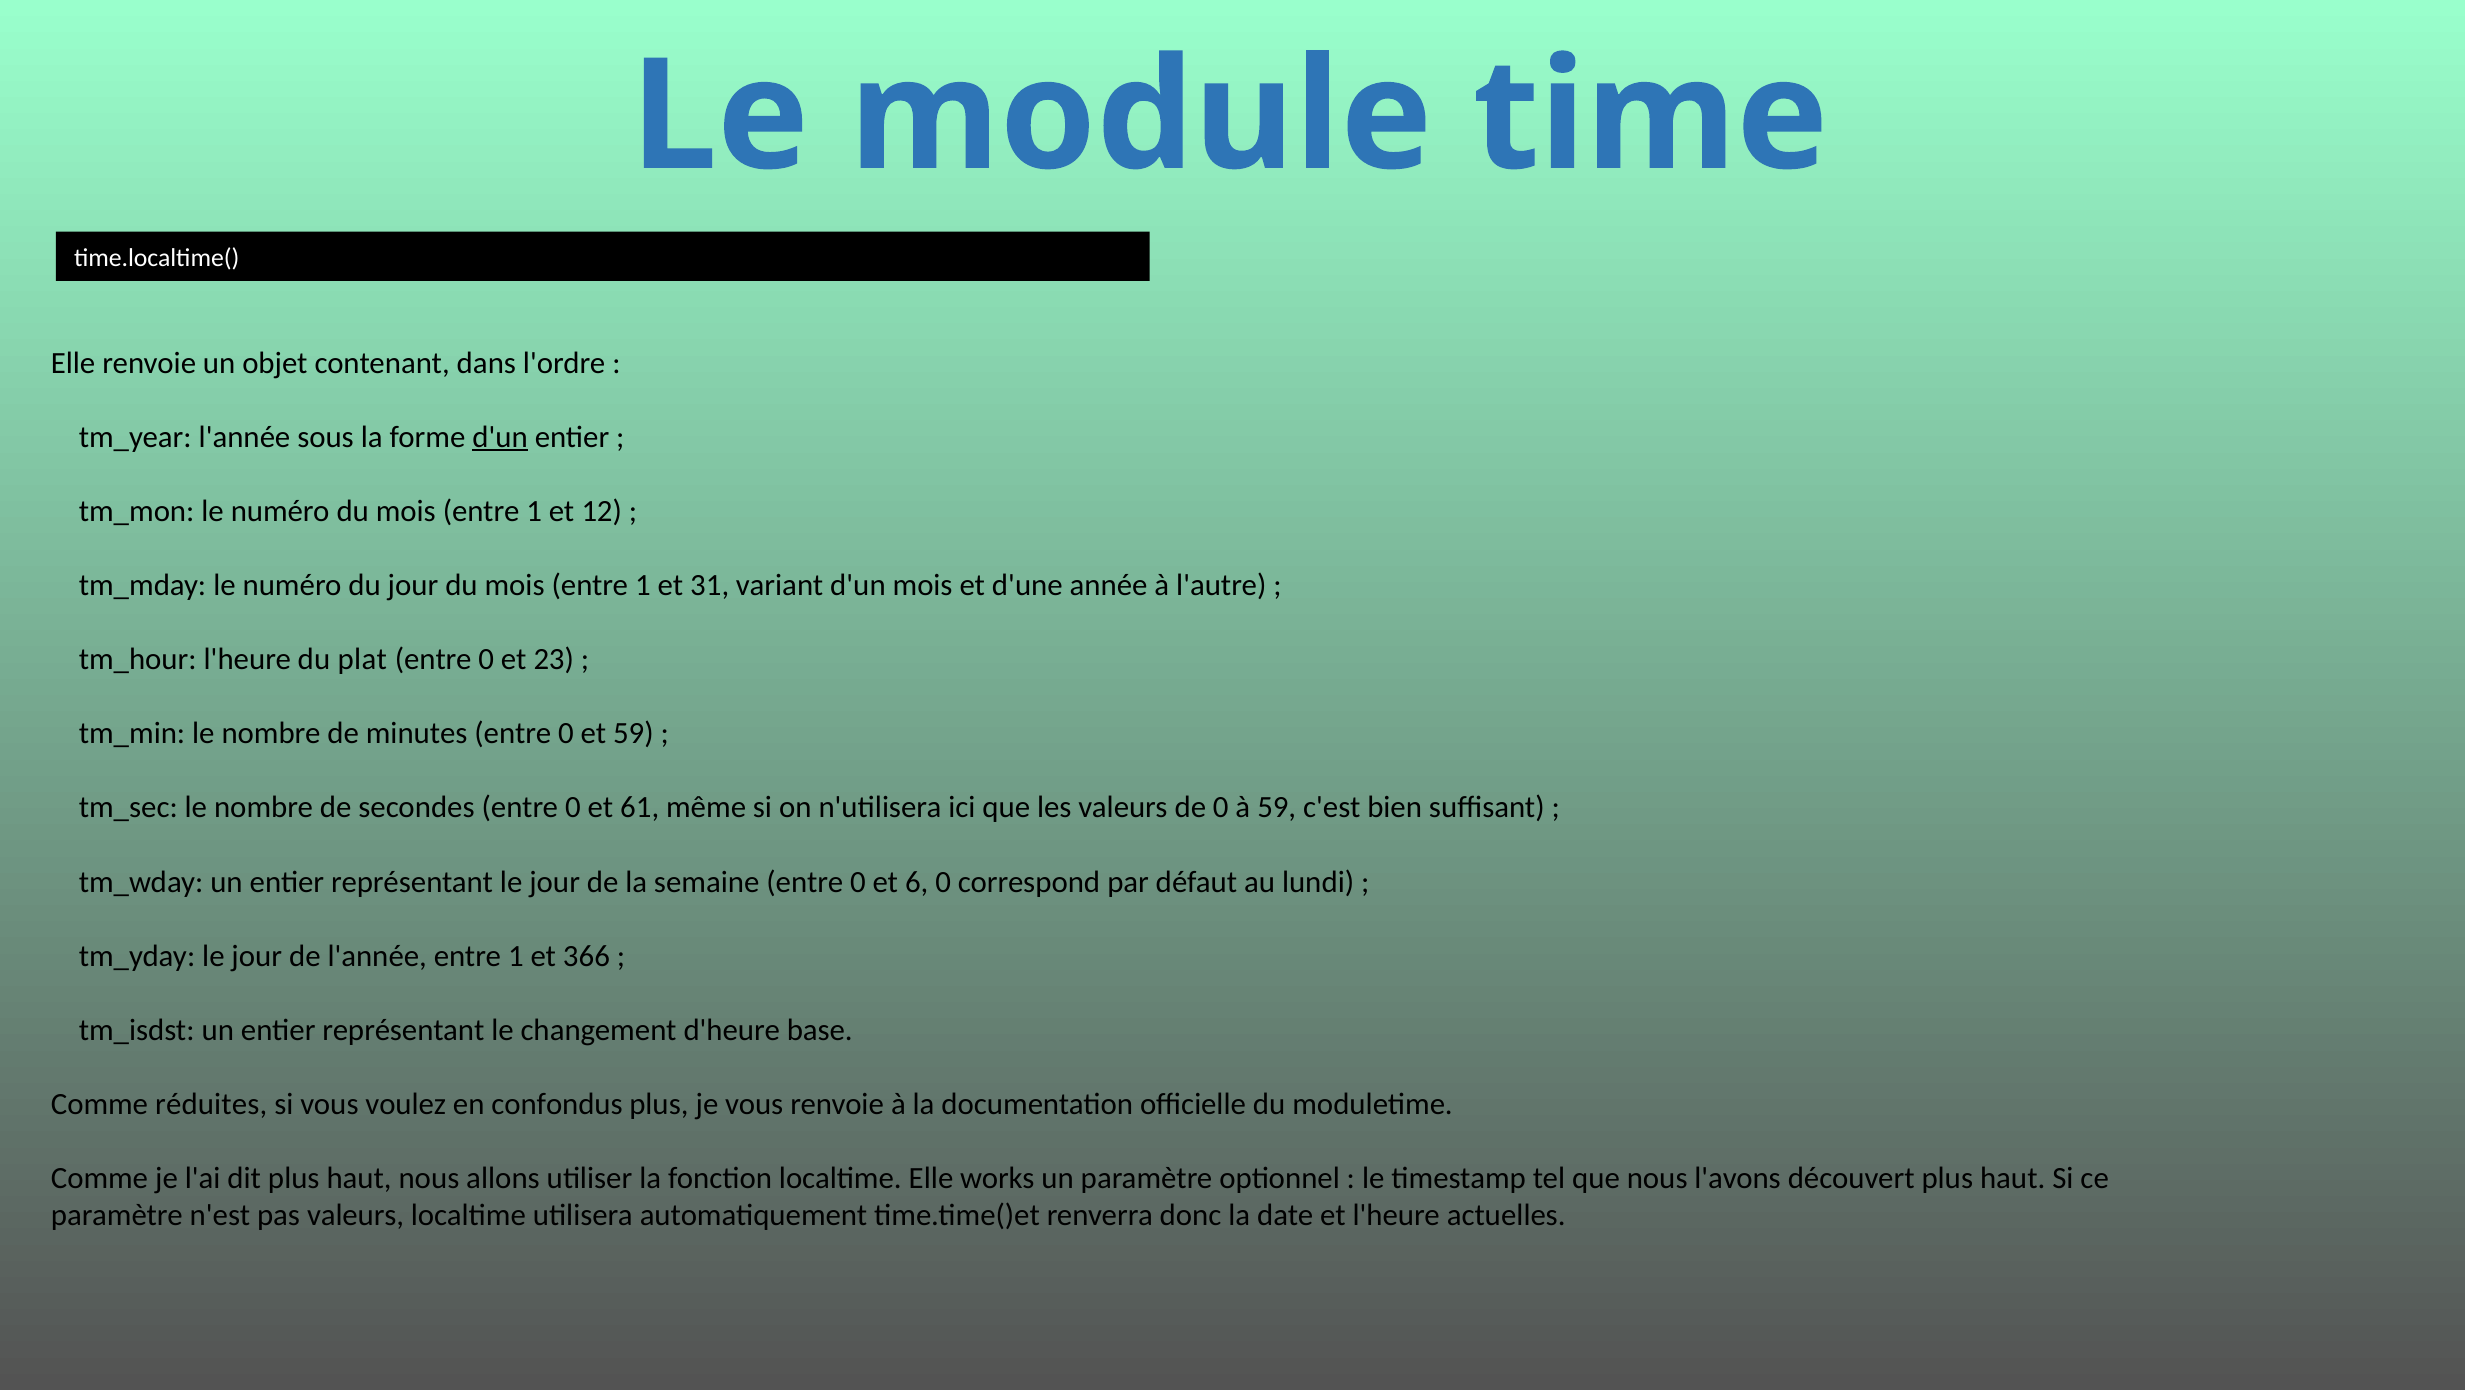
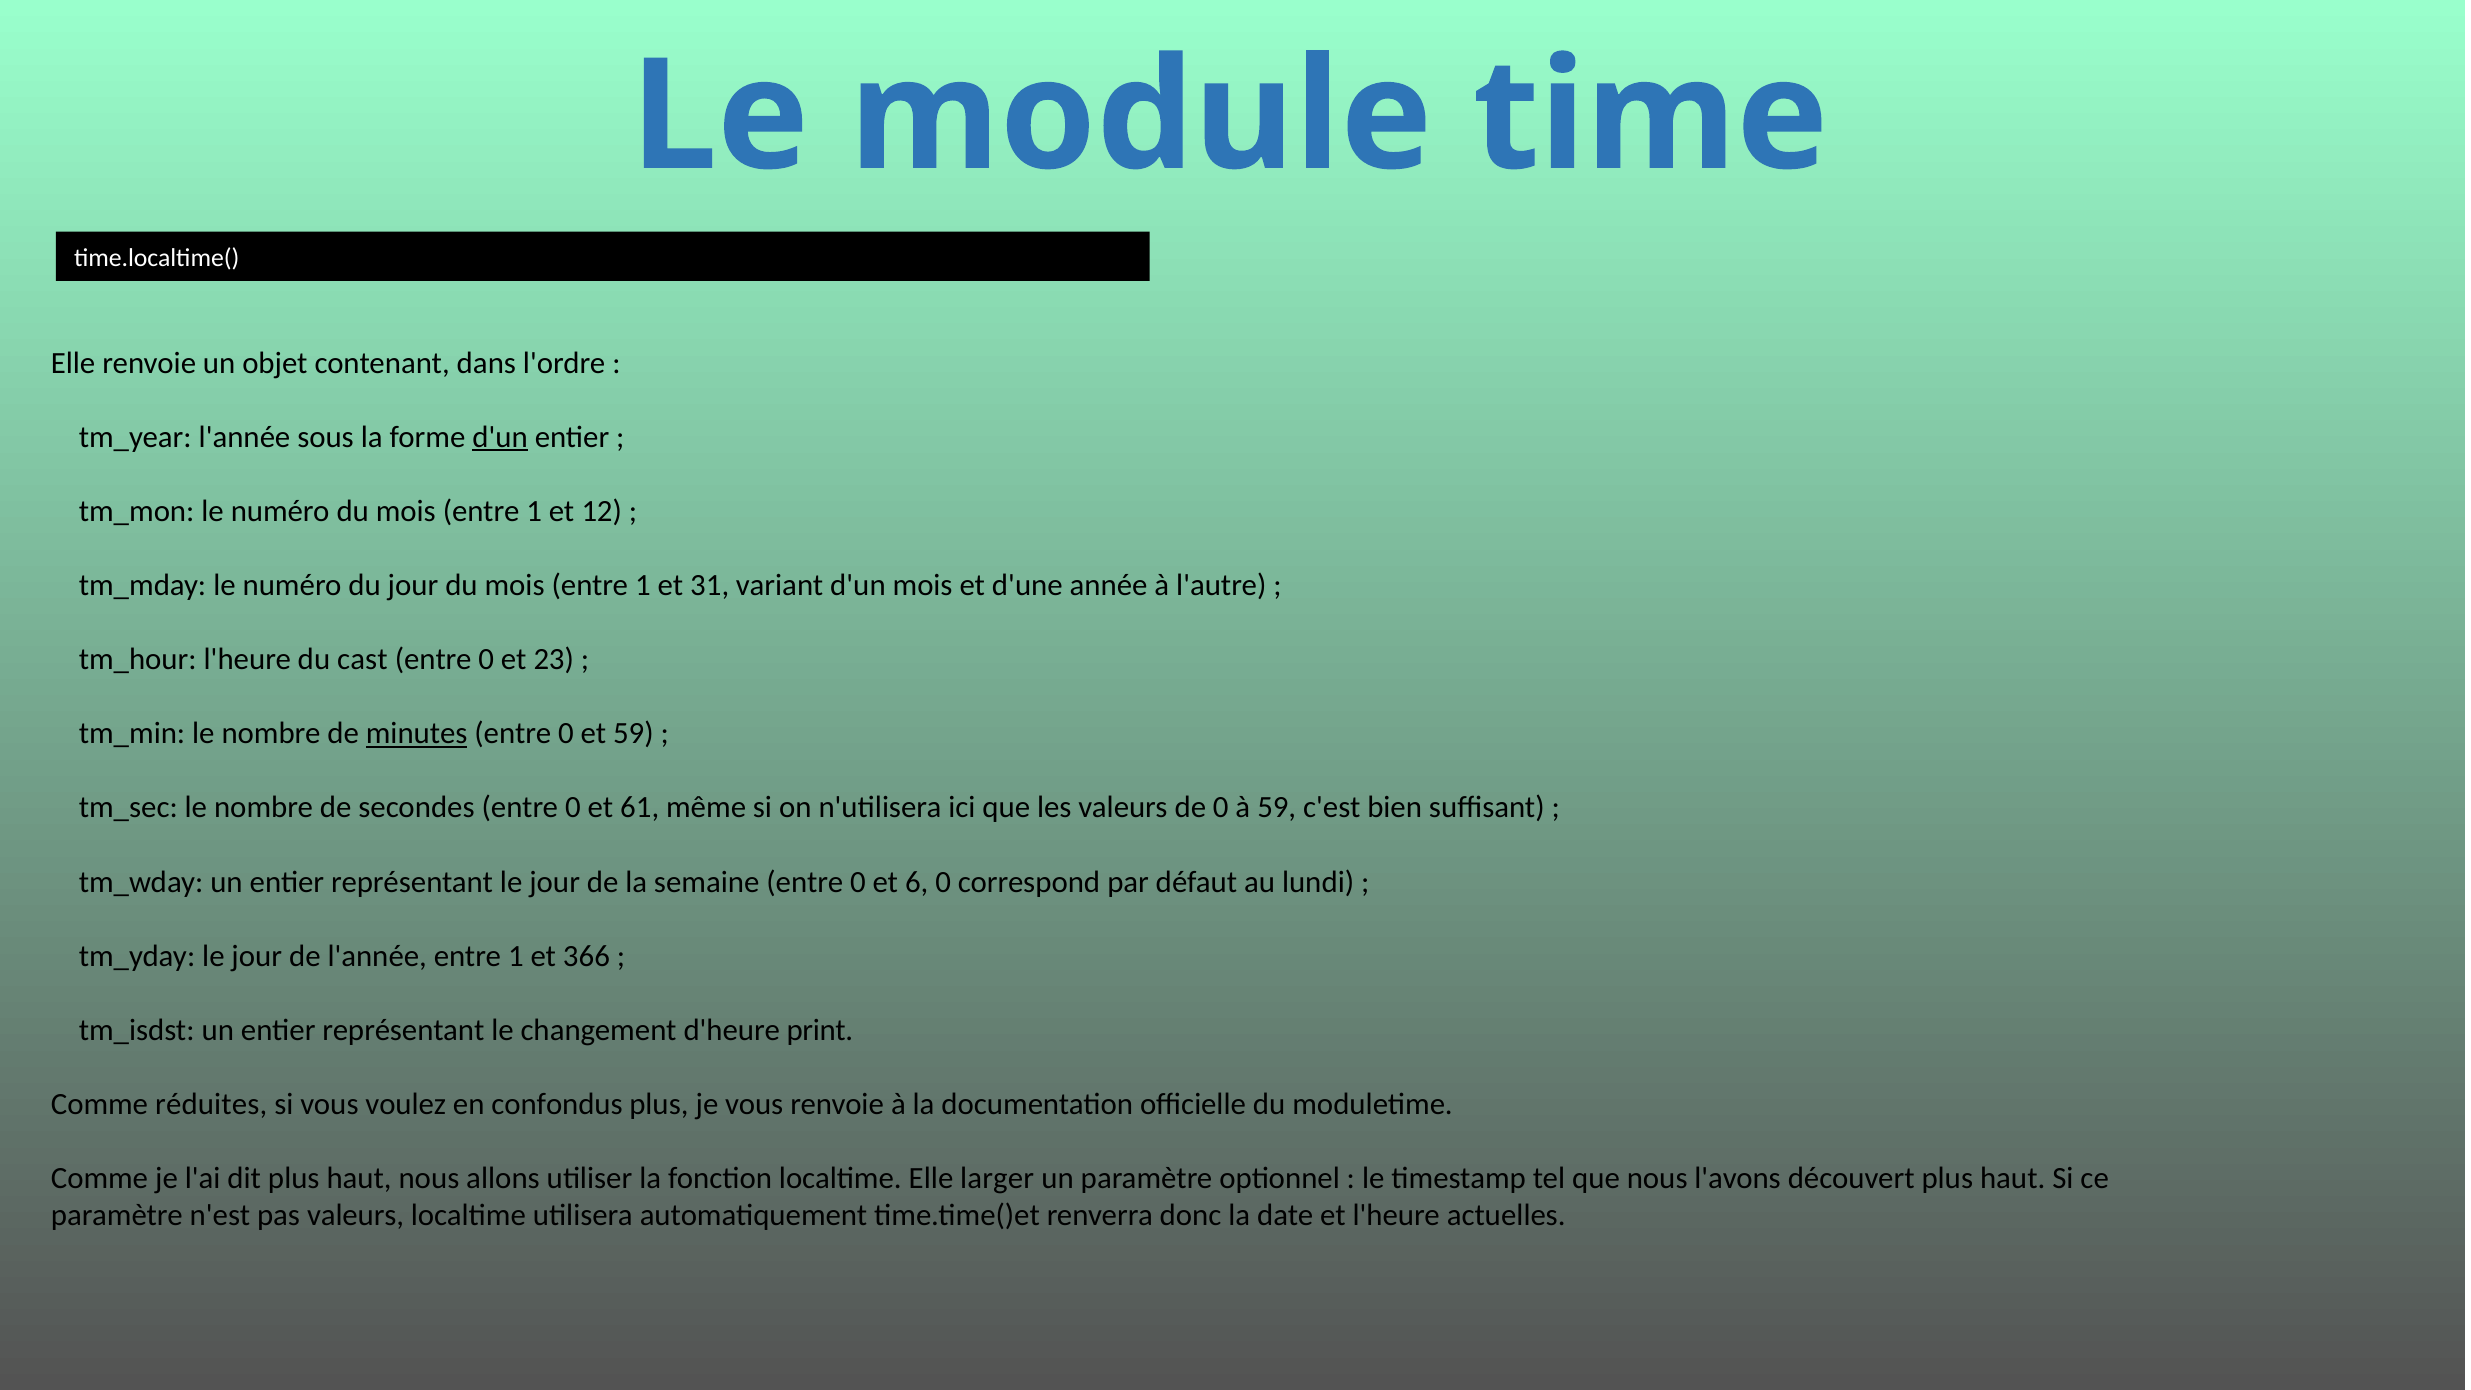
plat: plat -> cast
minutes underline: none -> present
base: base -> print
works: works -> larger
